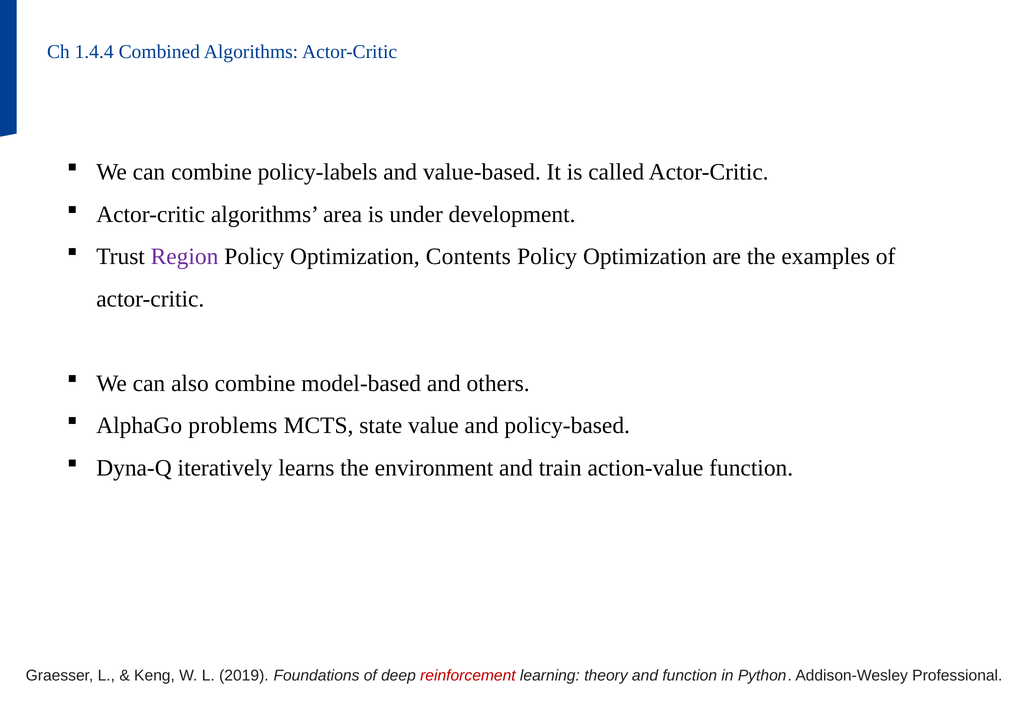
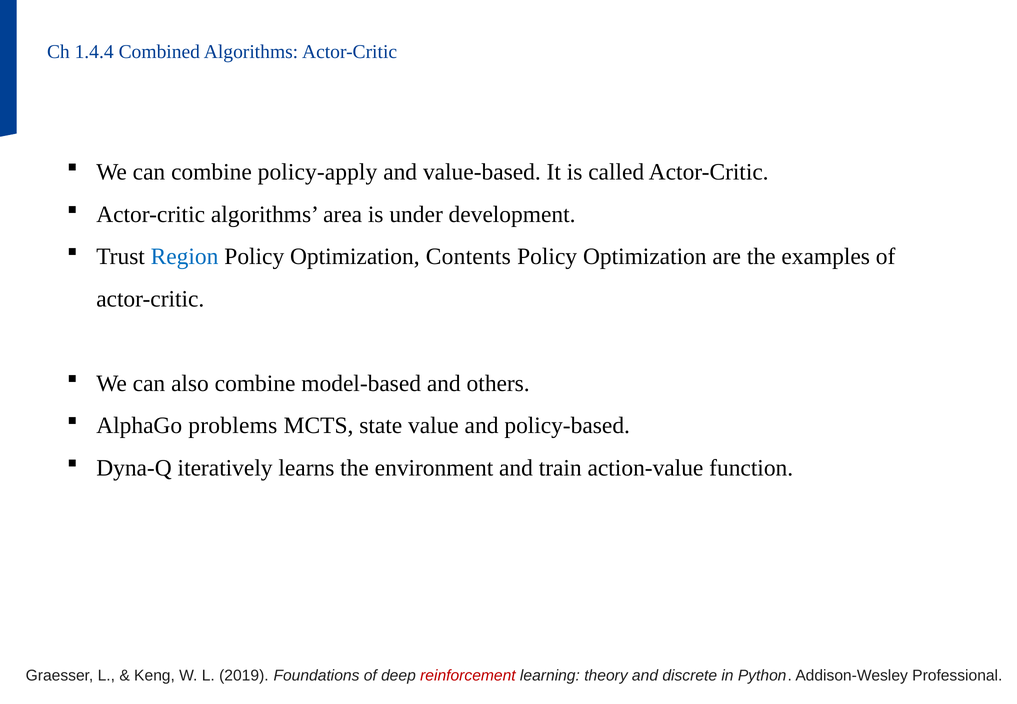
policy-labels: policy-labels -> policy-apply
Region colour: purple -> blue
and function: function -> discrete
